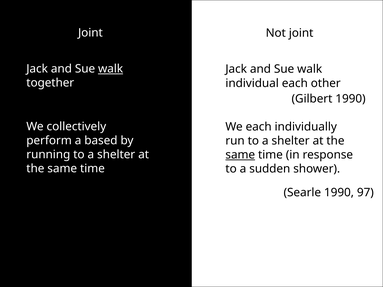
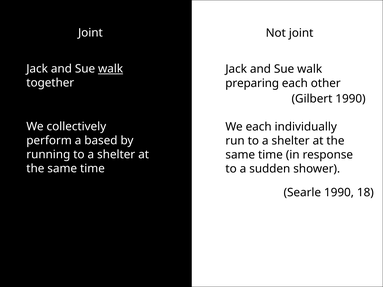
individual: individual -> preparing
same at (240, 155) underline: present -> none
97: 97 -> 18
